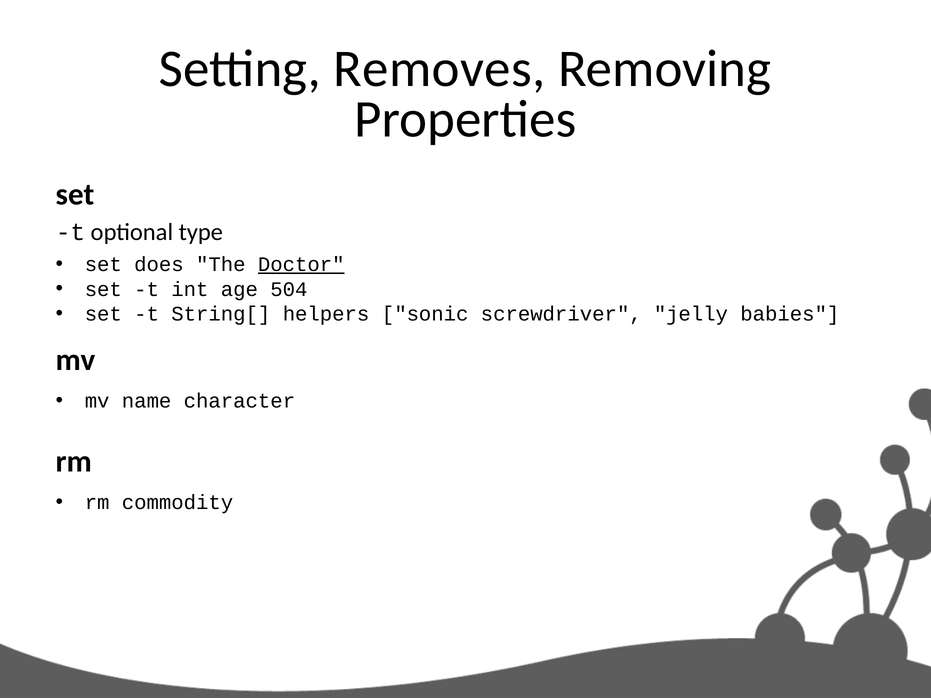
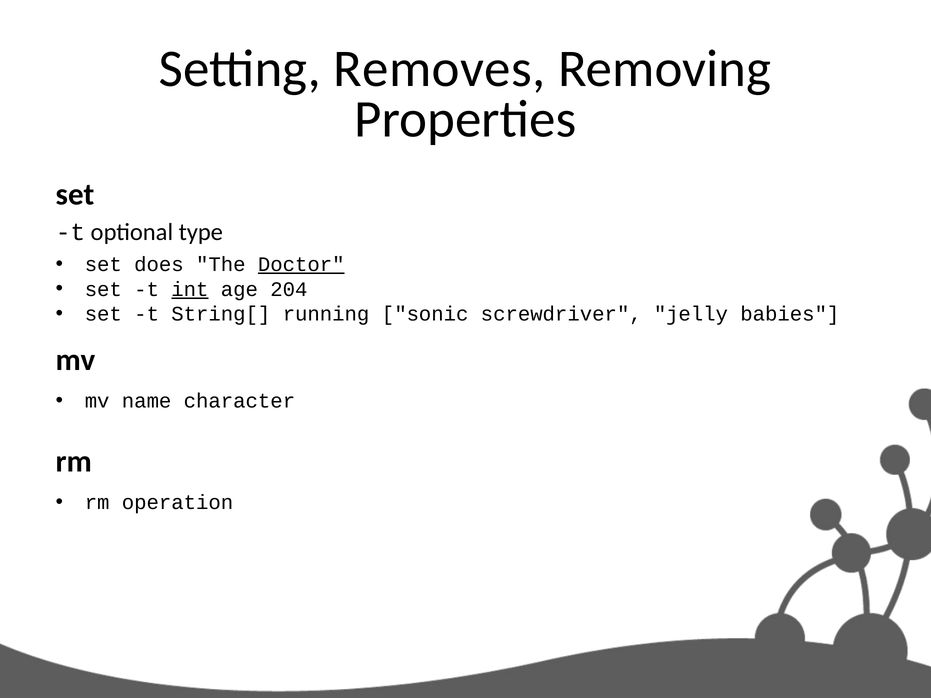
int underline: none -> present
504: 504 -> 204
helpers: helpers -> running
commodity: commodity -> operation
